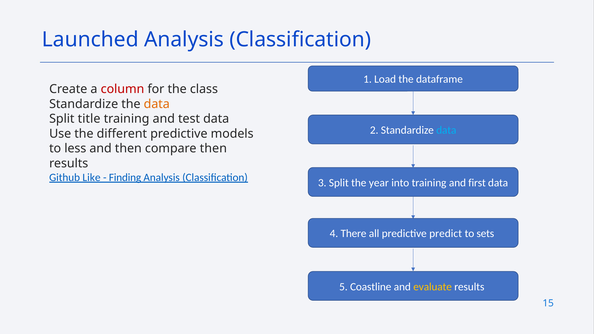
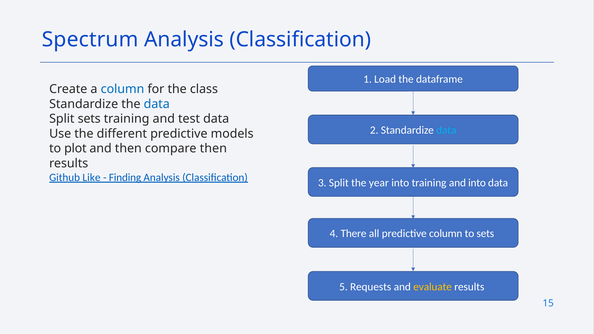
Launched: Launched -> Spectrum
column at (122, 89) colour: red -> blue
data at (157, 104) colour: orange -> blue
Split title: title -> sets
less: less -> plot
and first: first -> into
predictive predict: predict -> column
Coastline: Coastline -> Requests
